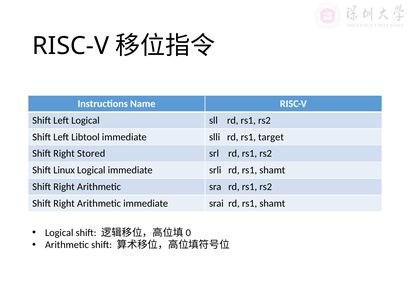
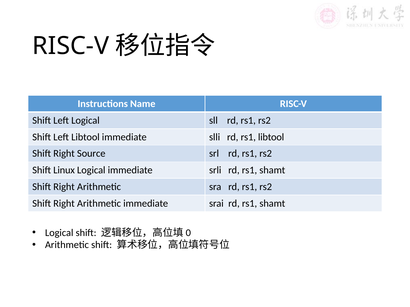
rs1 target: target -> libtool
Stored: Stored -> Source
